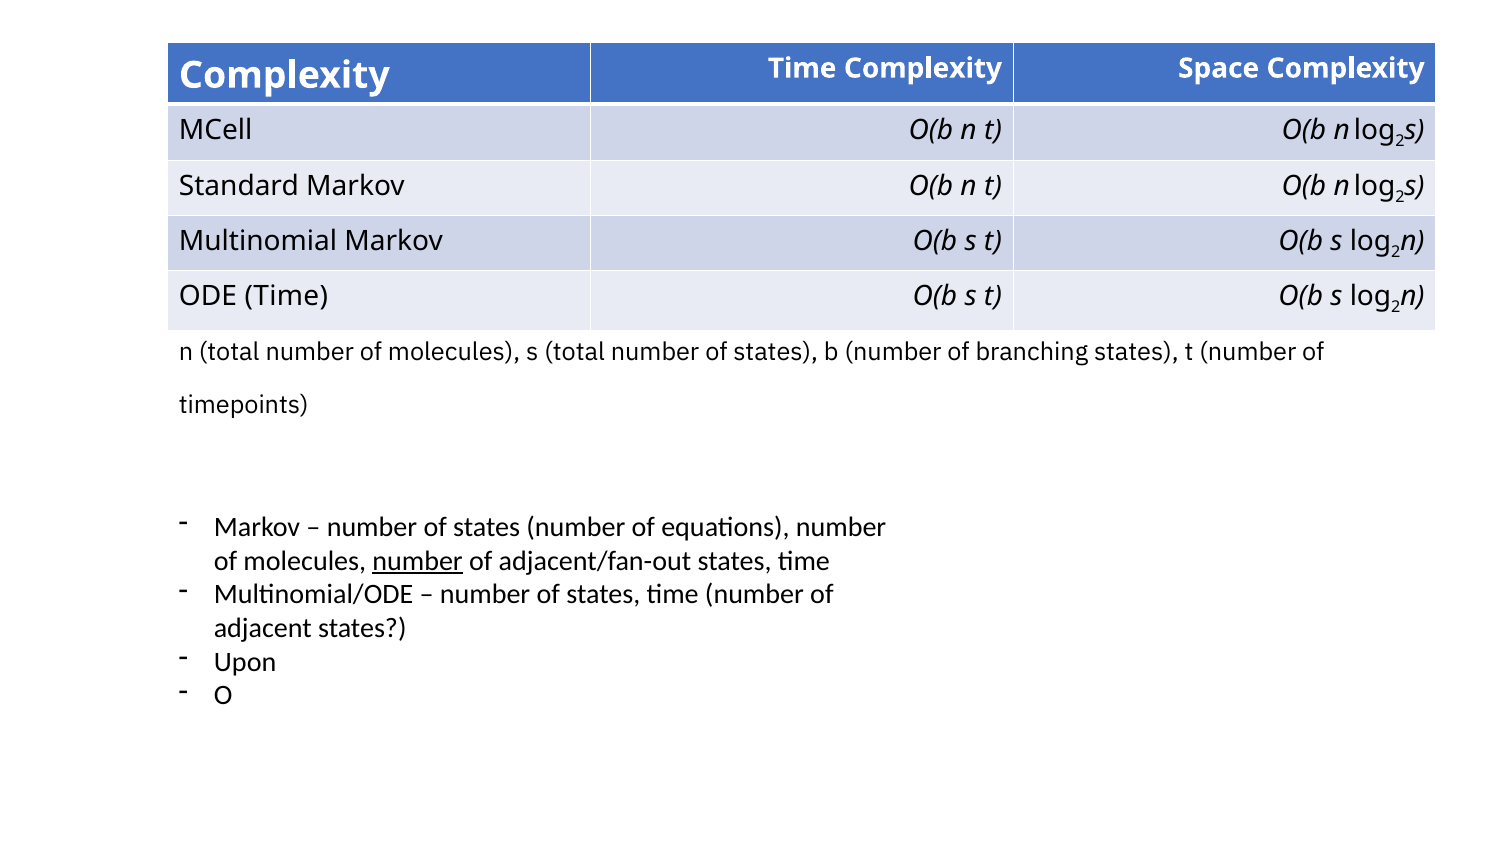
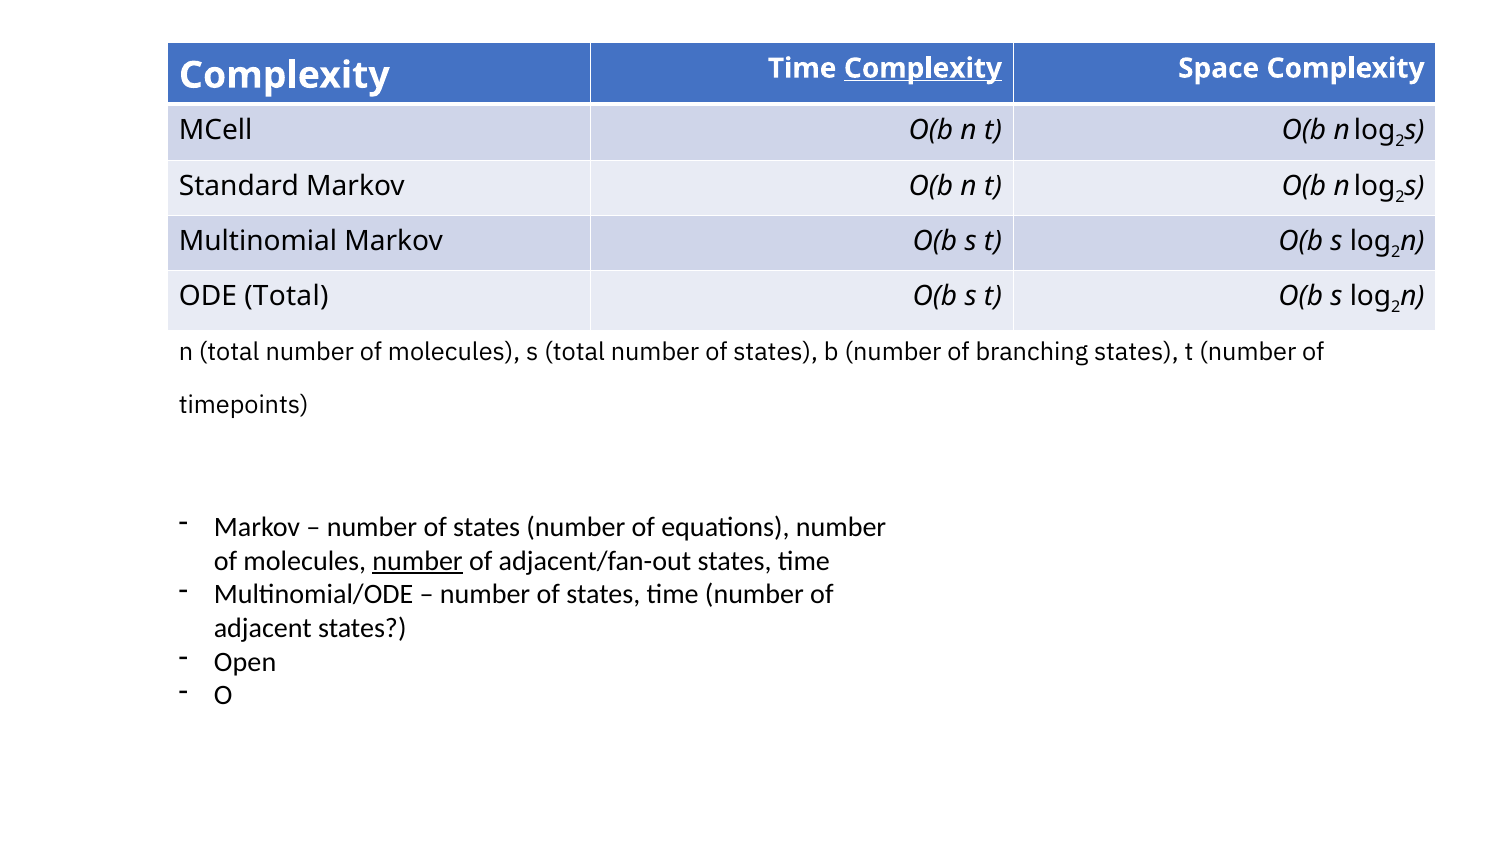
Complexity at (923, 68) underline: none -> present
ODE Time: Time -> Total
Upon: Upon -> Open
